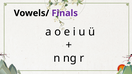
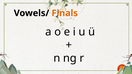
Finals colour: purple -> orange
